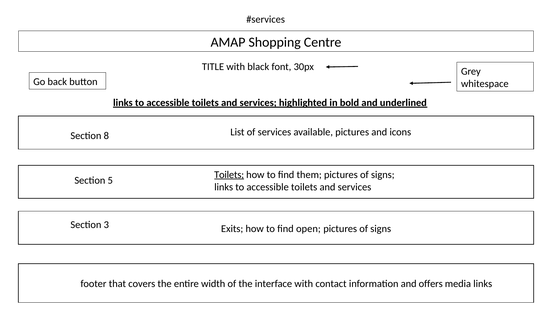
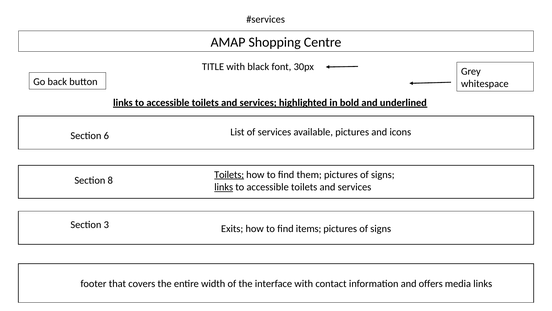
8: 8 -> 6
5: 5 -> 8
links at (224, 187) underline: none -> present
open: open -> items
